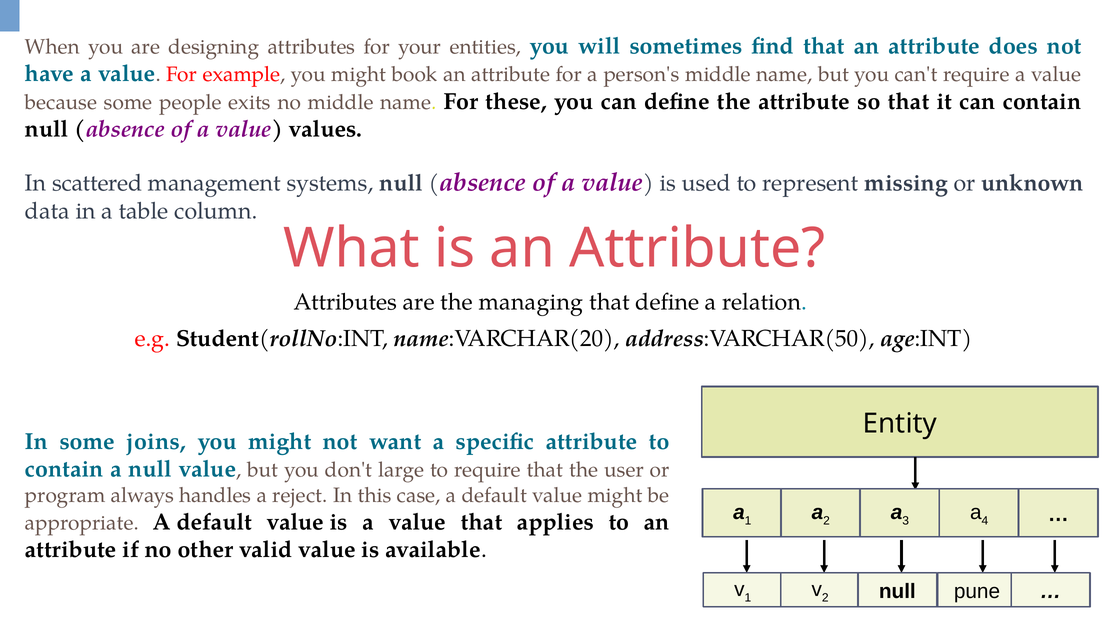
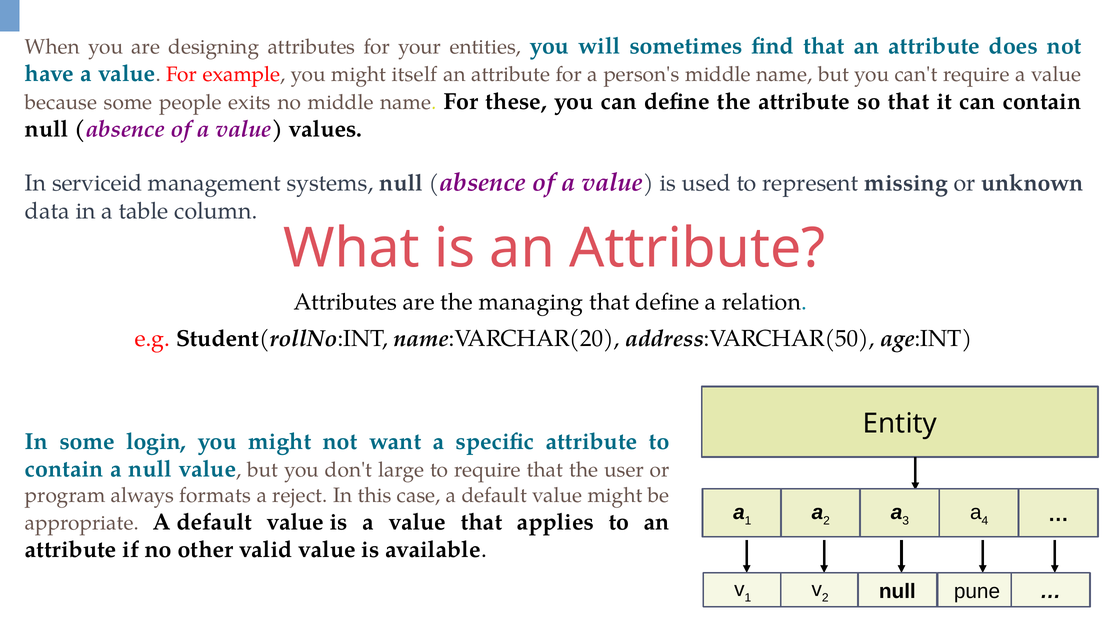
book: book -> itself
scattered: scattered -> serviceid
joins: joins -> login
handles: handles -> formats
